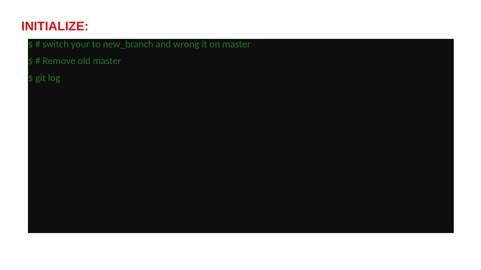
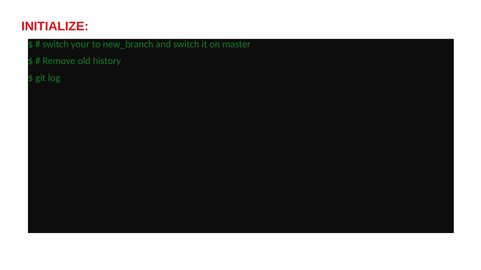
and wrong: wrong -> switch
old master: master -> history
